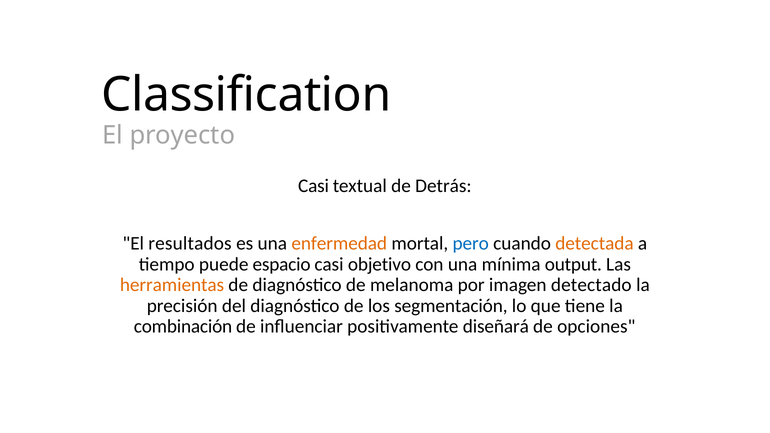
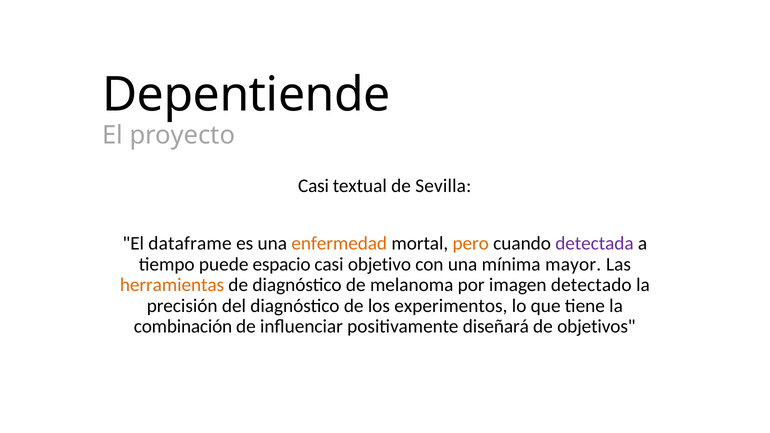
Classification: Classification -> Depentiende
Detrás: Detrás -> Sevilla
resultados: resultados -> dataframe
pero colour: blue -> orange
detectada colour: orange -> purple
output: output -> mayor
segmentación: segmentación -> experimentos
opciones: opciones -> objetivos
